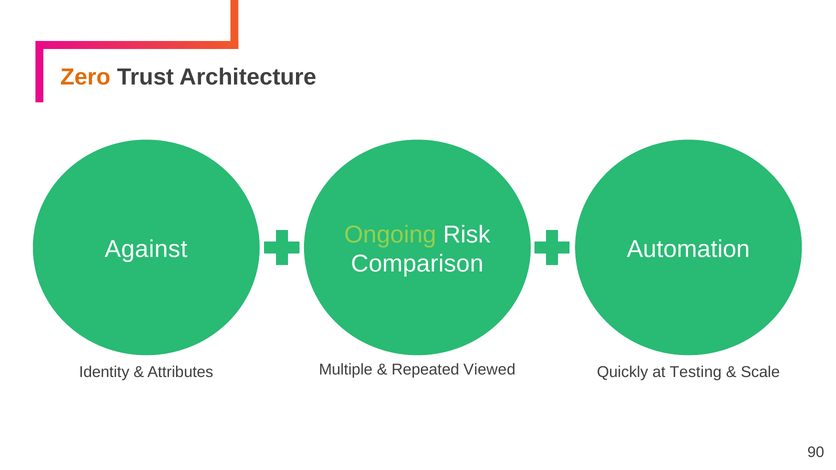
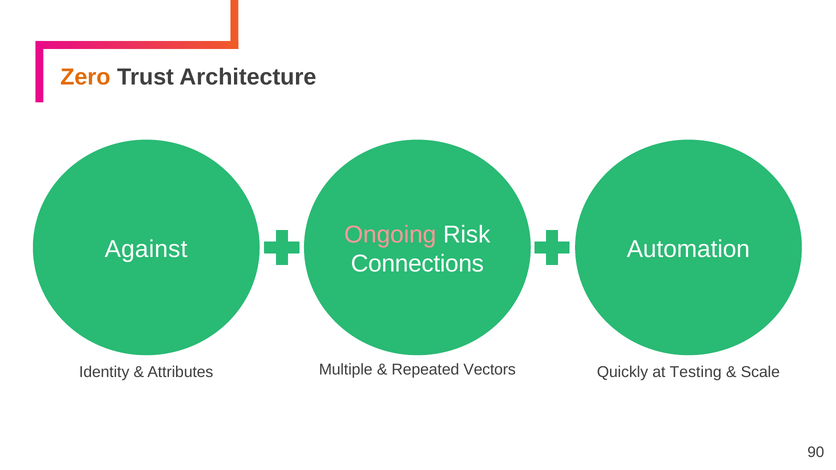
Ongoing colour: light green -> pink
Comparison: Comparison -> Connections
Viewed: Viewed -> Vectors
